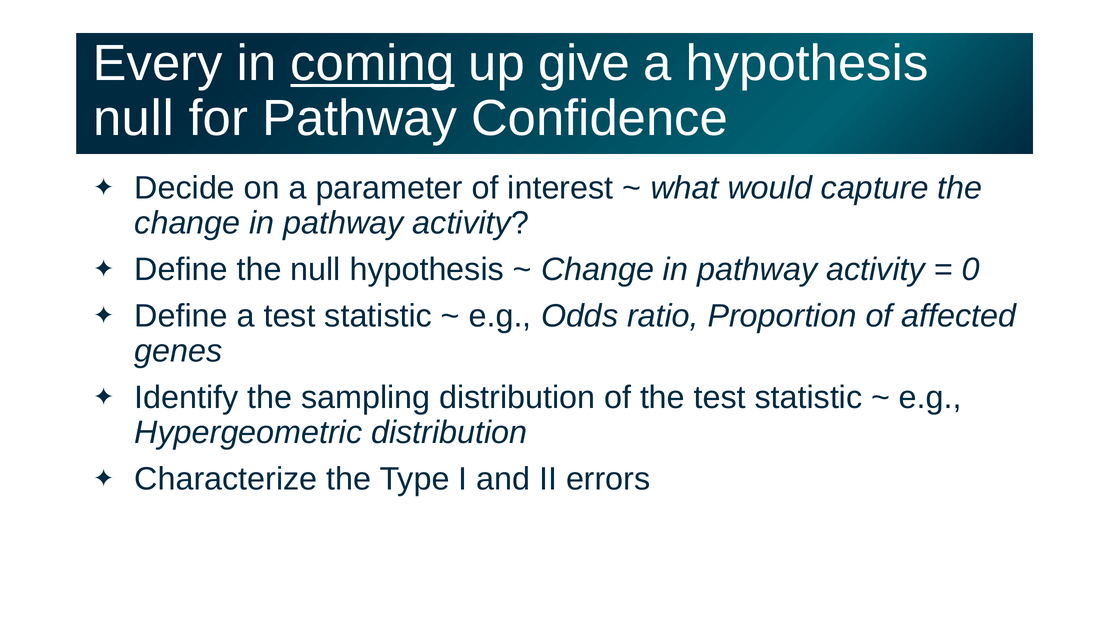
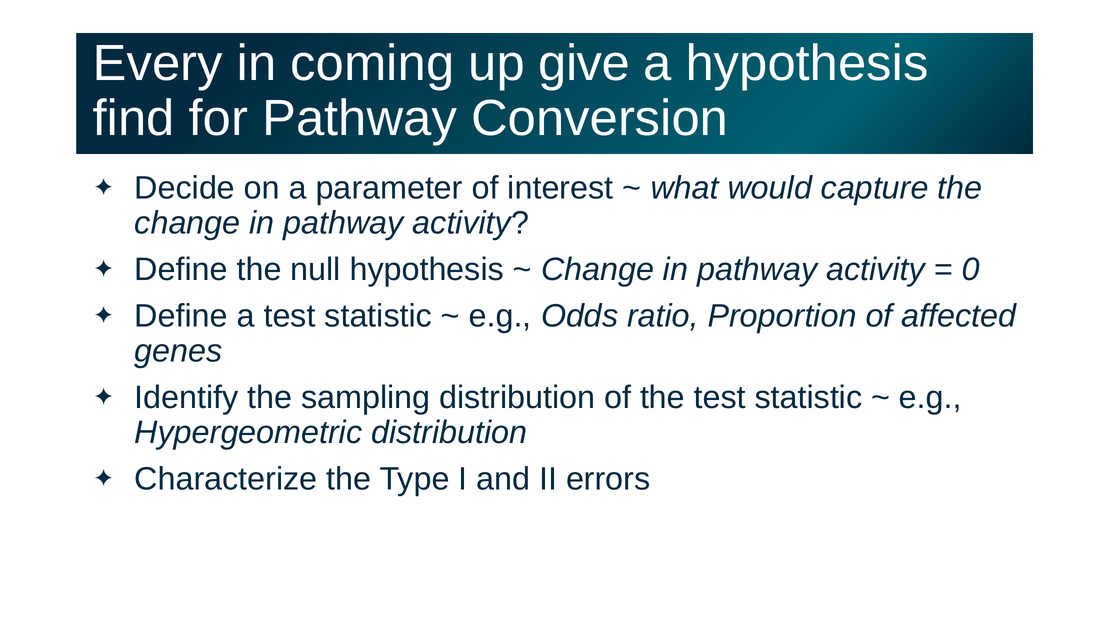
coming underline: present -> none
null at (134, 119): null -> find
Confidence: Confidence -> Conversion
